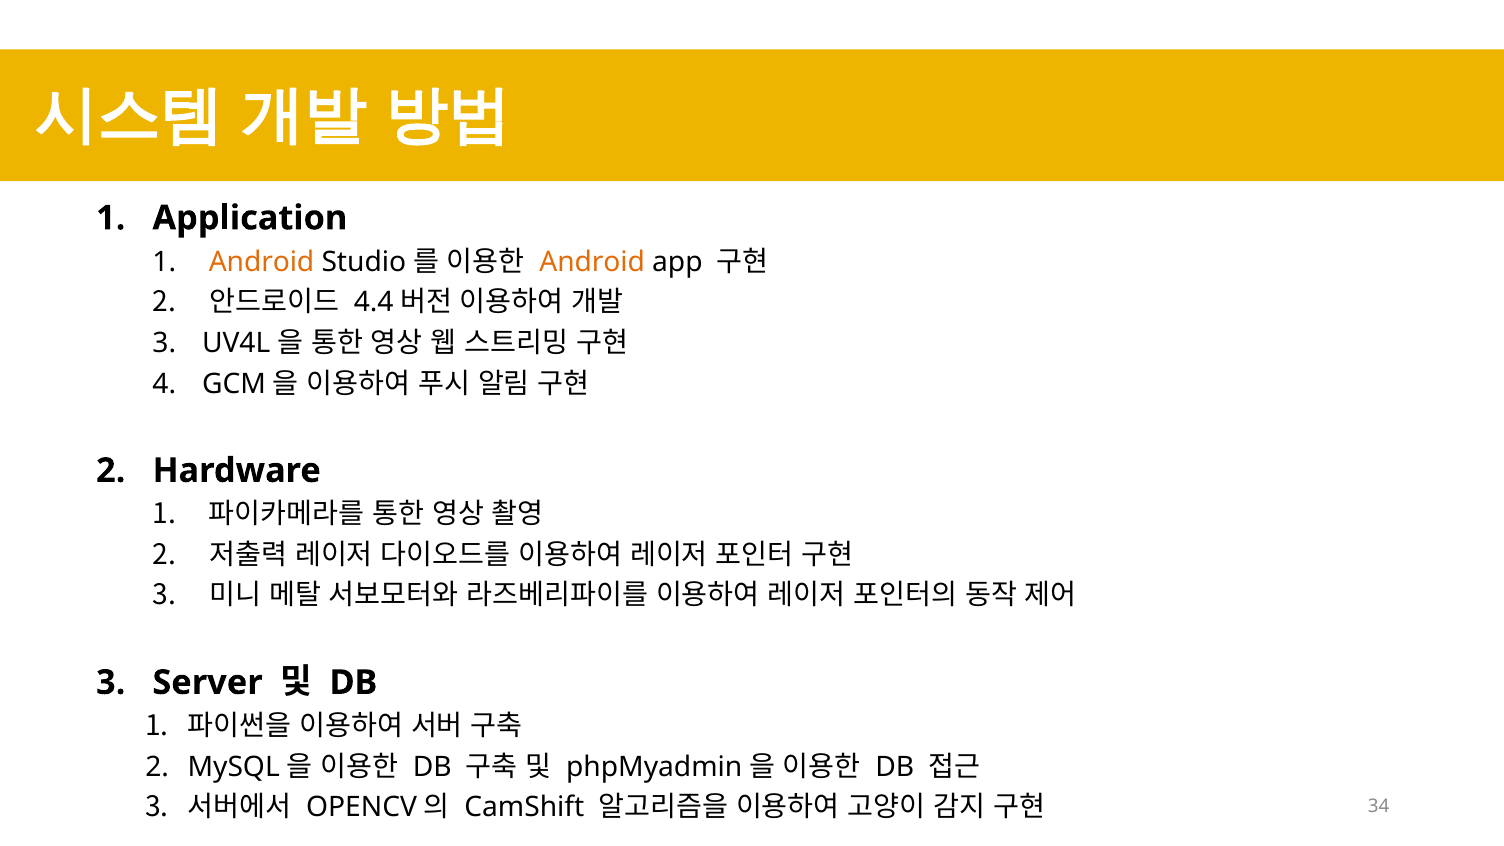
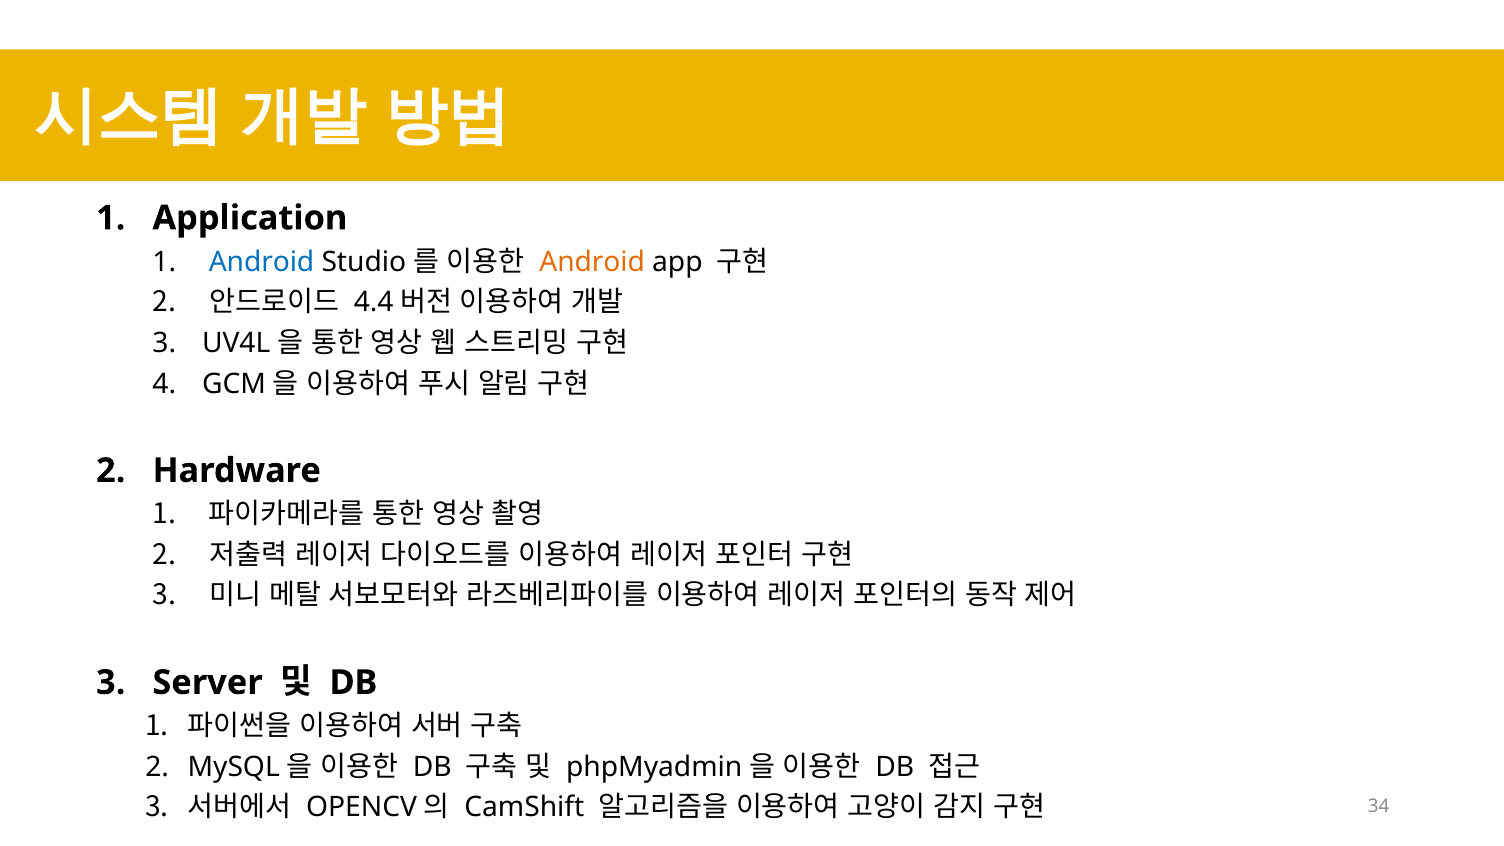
Android at (262, 262) colour: orange -> blue
